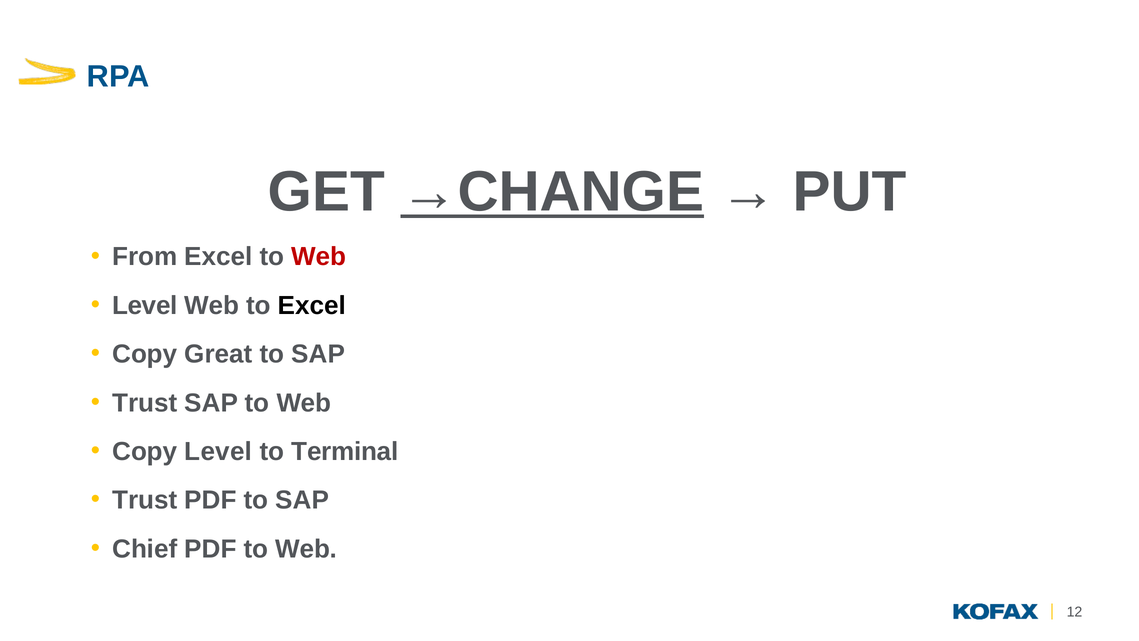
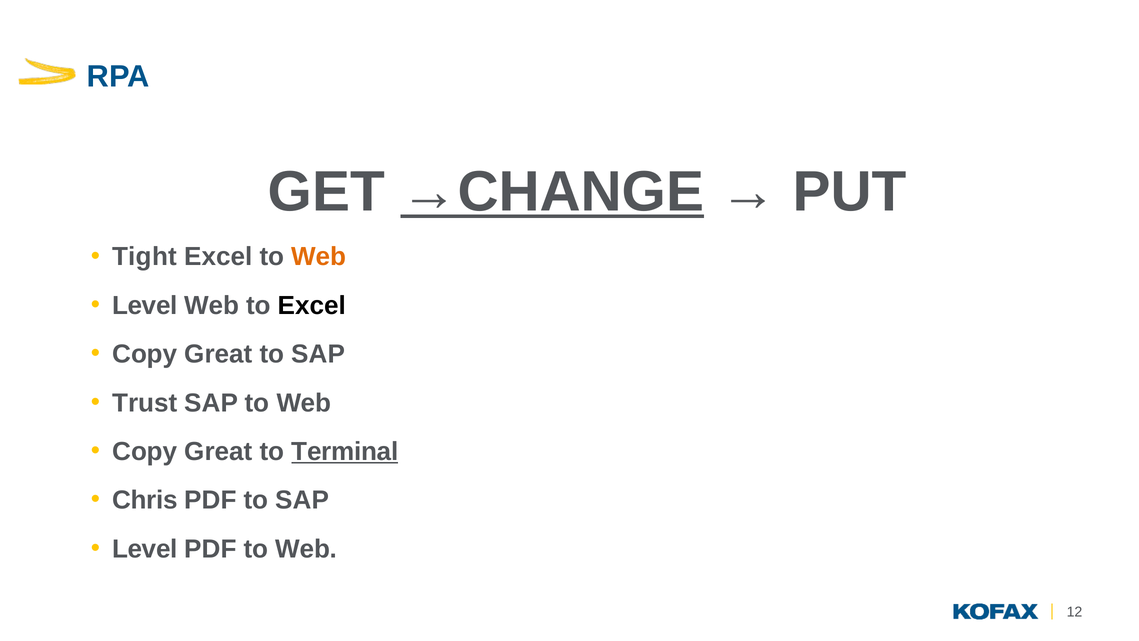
From: From -> Tight
Web at (319, 257) colour: red -> orange
Level at (218, 451): Level -> Great
Terminal underline: none -> present
Trust at (145, 500): Trust -> Chris
Chief at (145, 549): Chief -> Level
